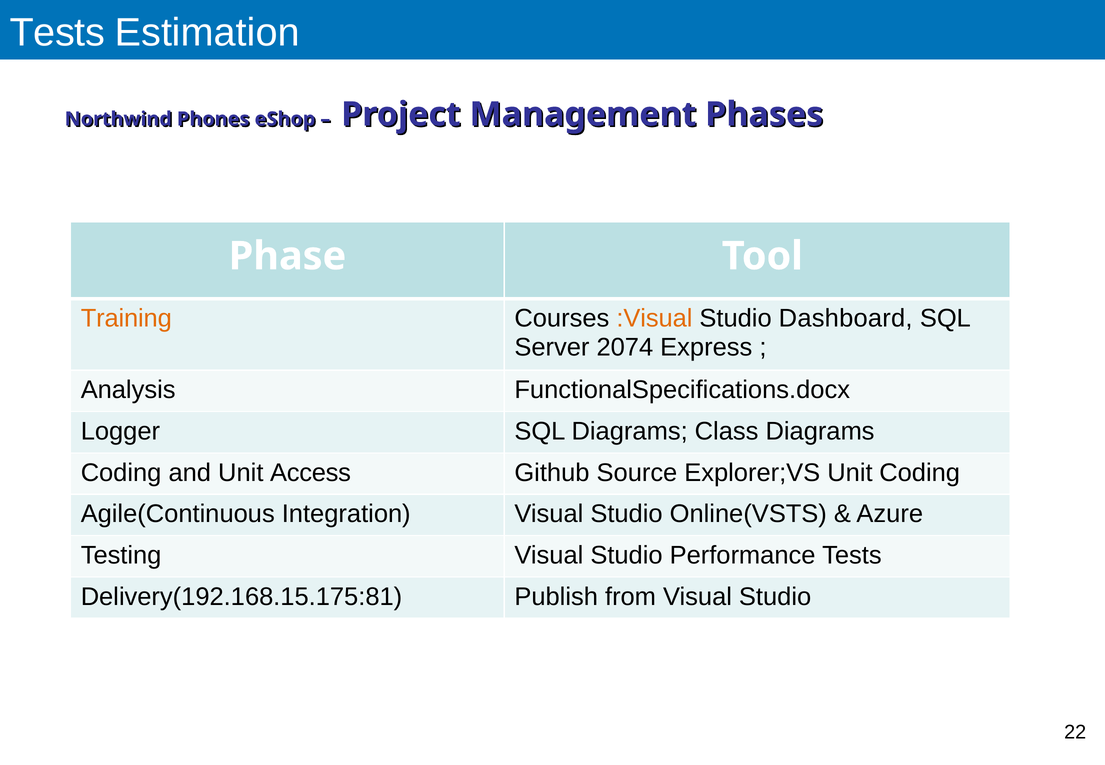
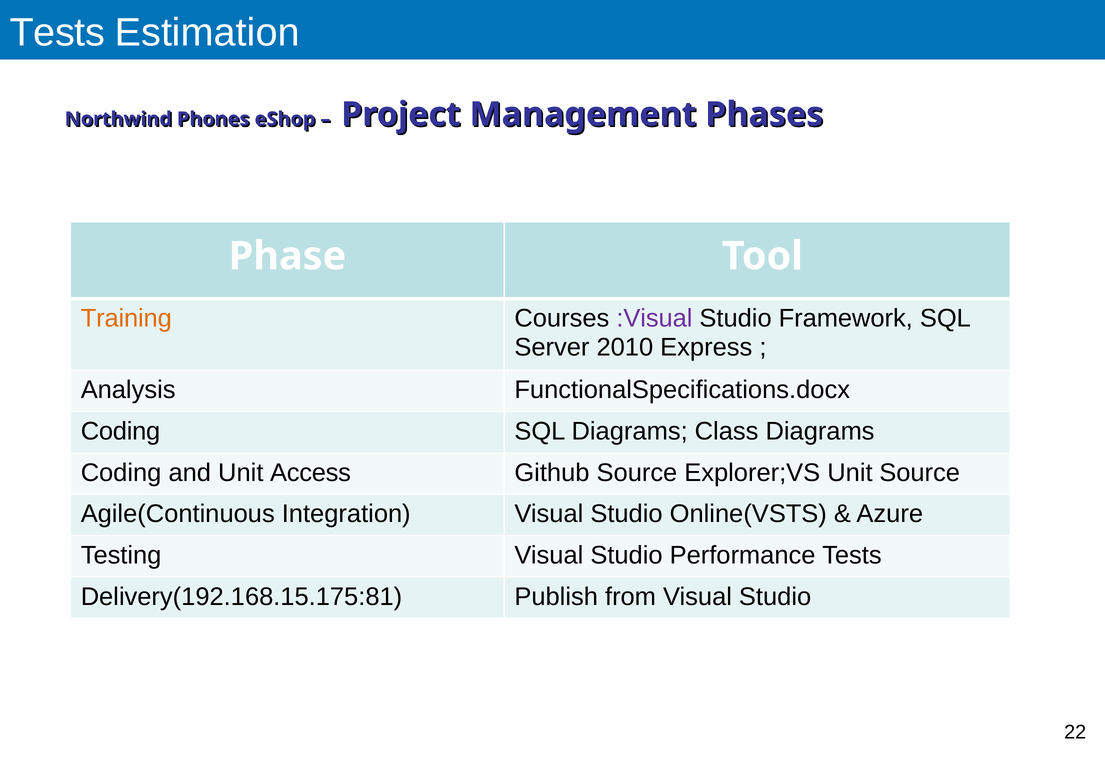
:Visual colour: orange -> purple
Dashboard: Dashboard -> Framework
2074: 2074 -> 2010
Logger at (120, 431): Logger -> Coding
Unit Coding: Coding -> Source
